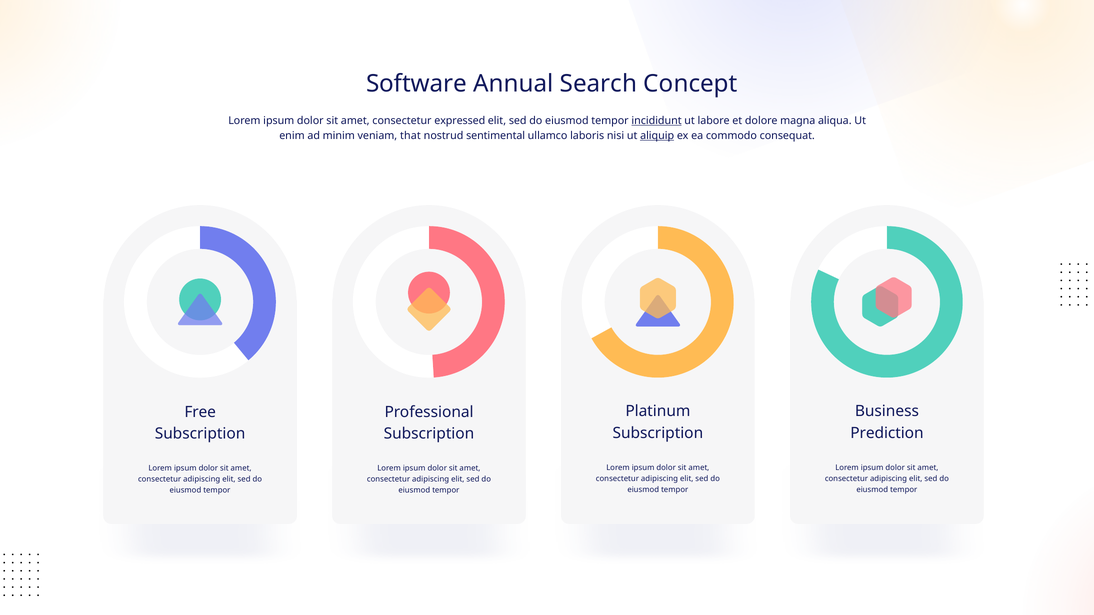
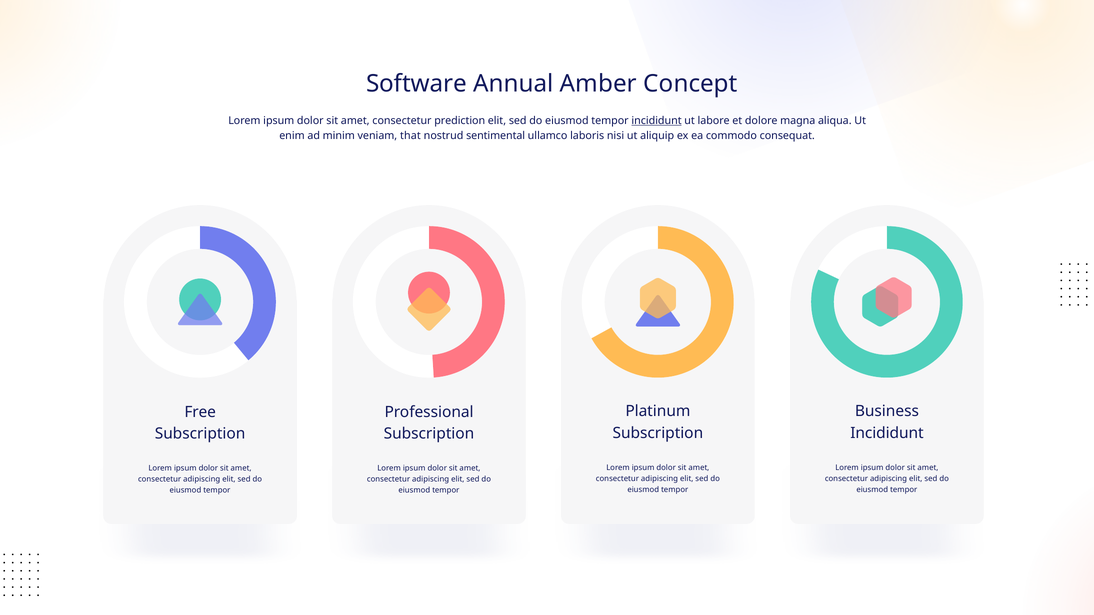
Search: Search -> Amber
expressed: expressed -> prediction
aliquip underline: present -> none
Prediction at (887, 433): Prediction -> Incididunt
